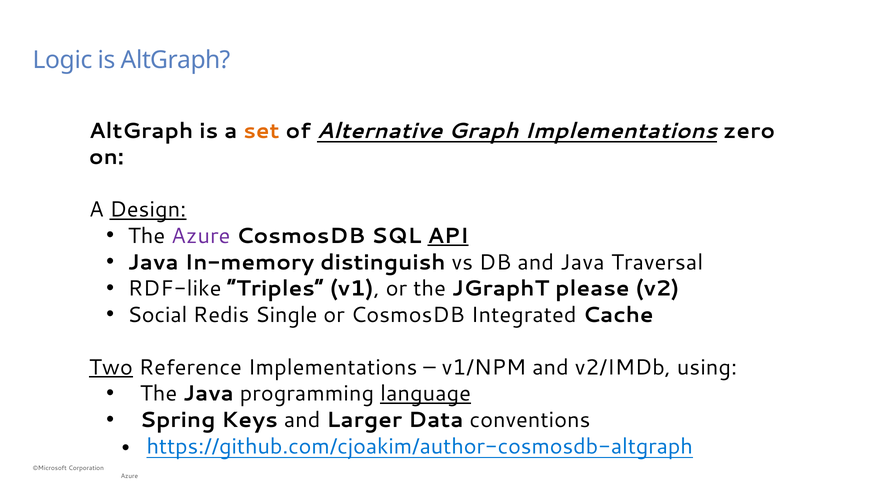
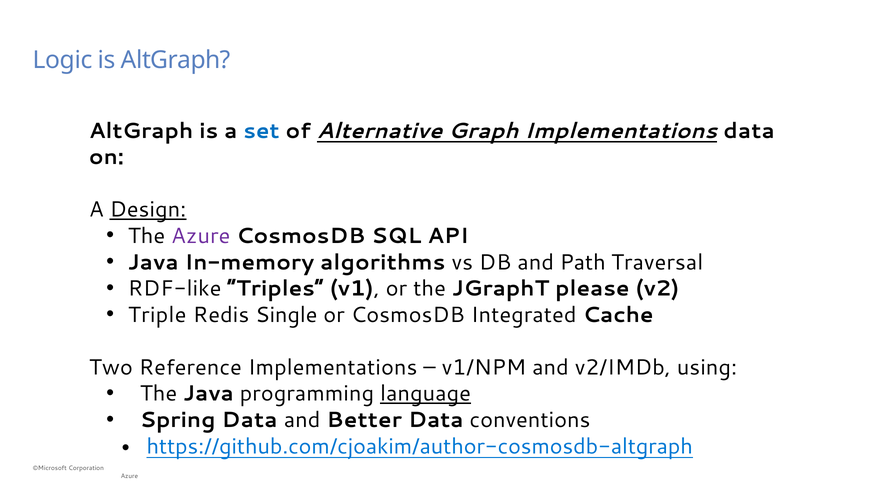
set colour: orange -> blue
Implementations zero: zero -> data
API underline: present -> none
distinguish: distinguish -> algorithms
and Java: Java -> Path
Social: Social -> Triple
Two underline: present -> none
Spring Keys: Keys -> Data
Larger: Larger -> Better
